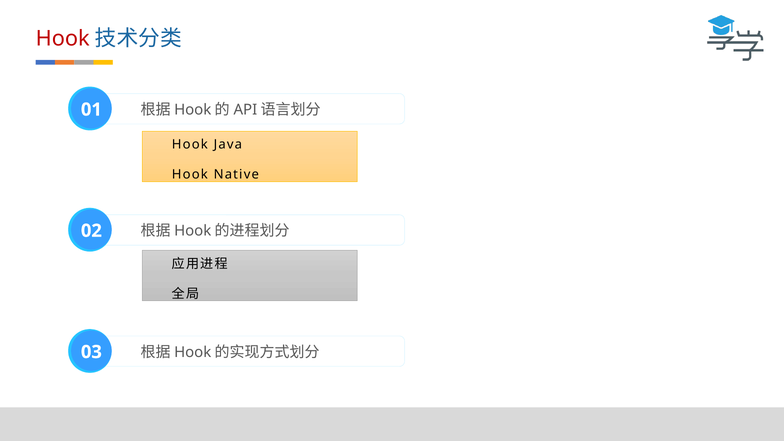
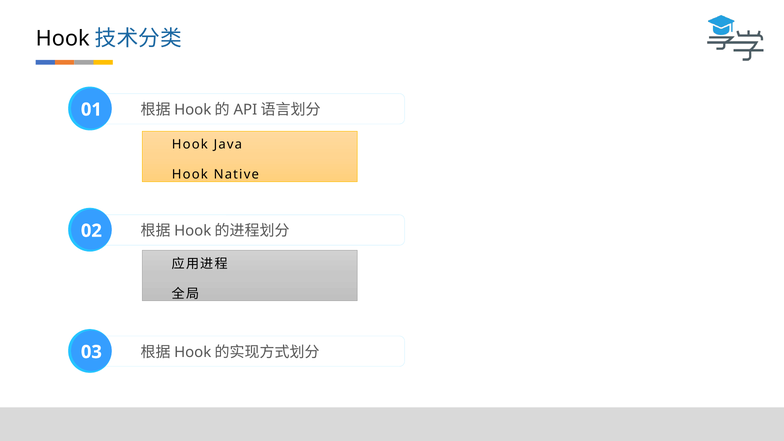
Hook at (63, 38) colour: red -> black
